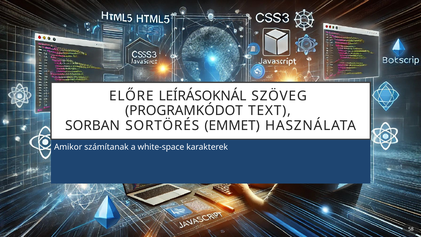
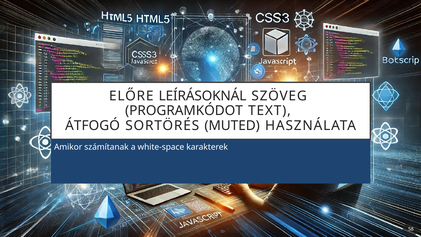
SORBAN: SORBAN -> ÁTFOGÓ
EMMET: EMMET -> MUTED
